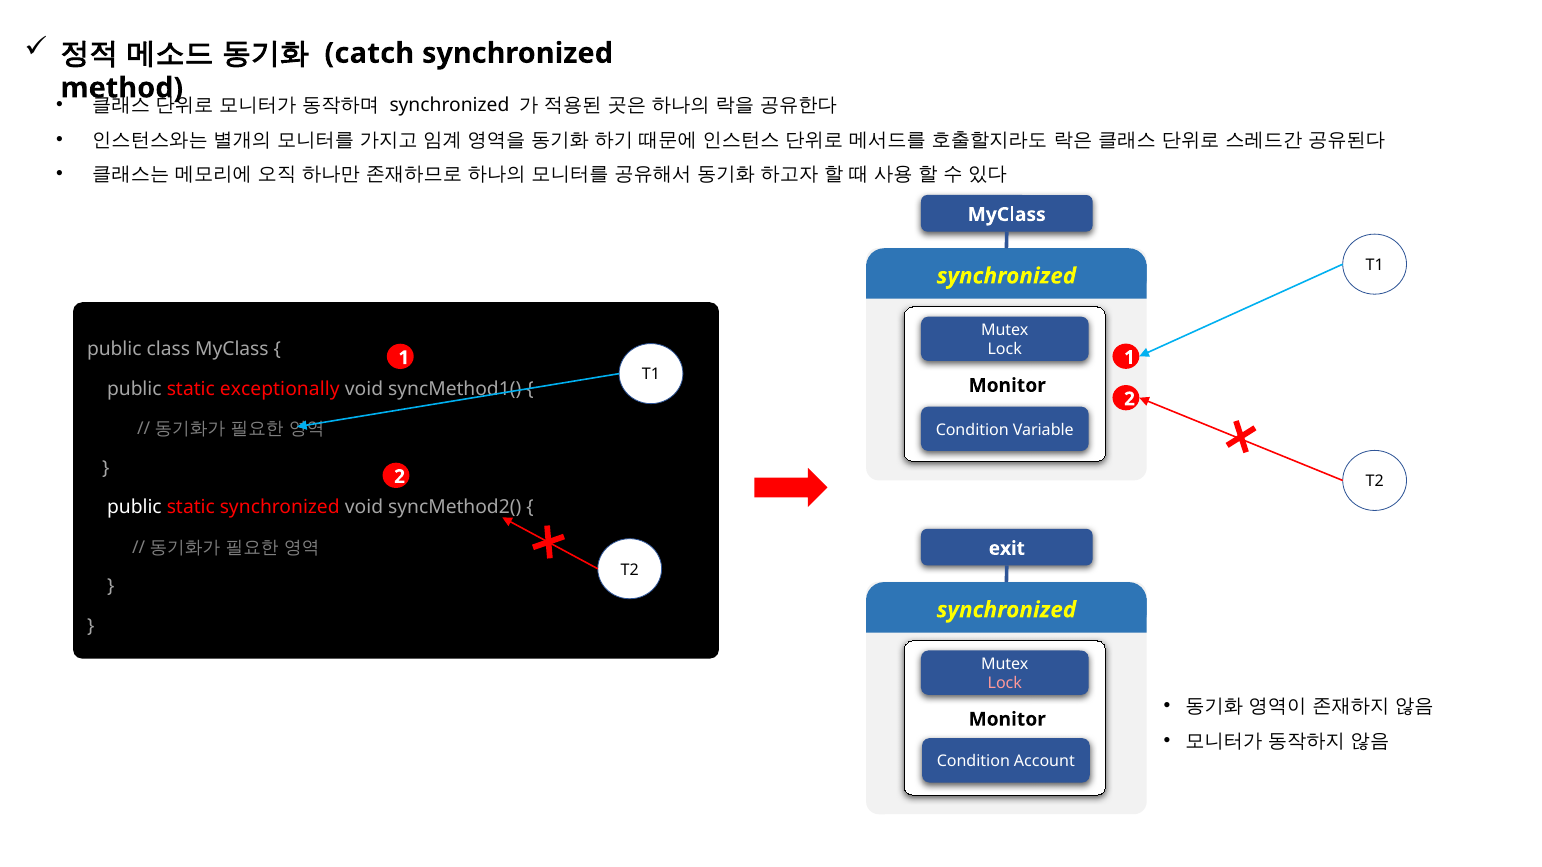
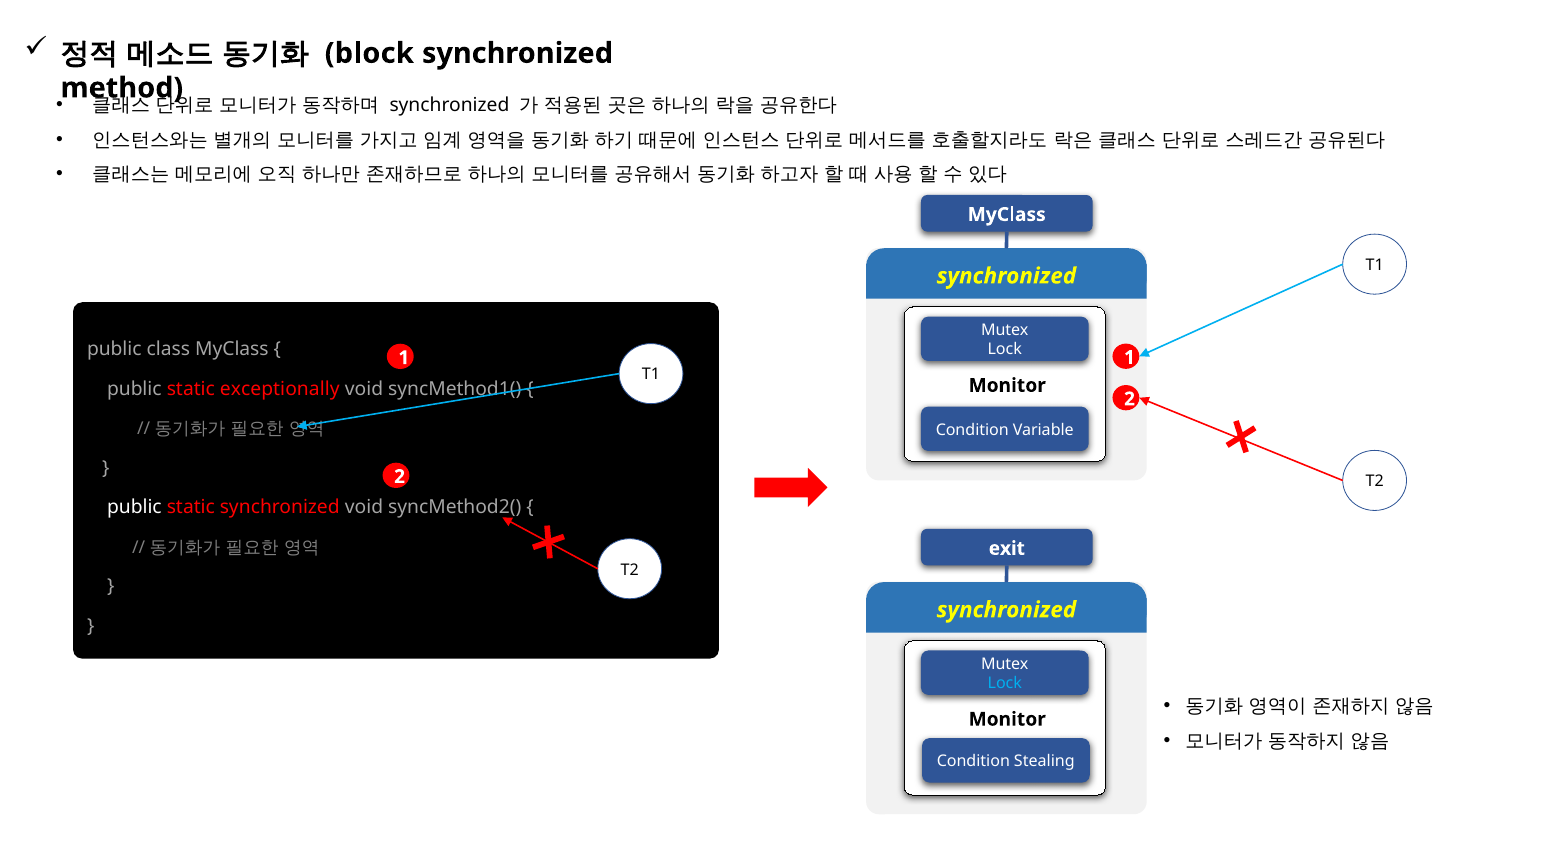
catch: catch -> block
Lock at (1005, 684) colour: pink -> light blue
Account: Account -> Stealing
